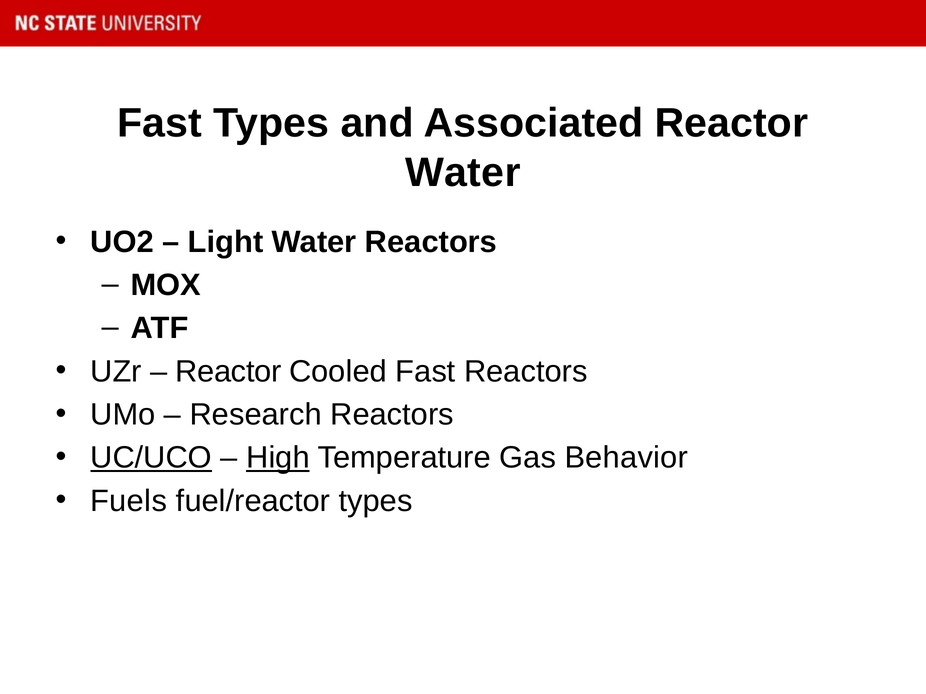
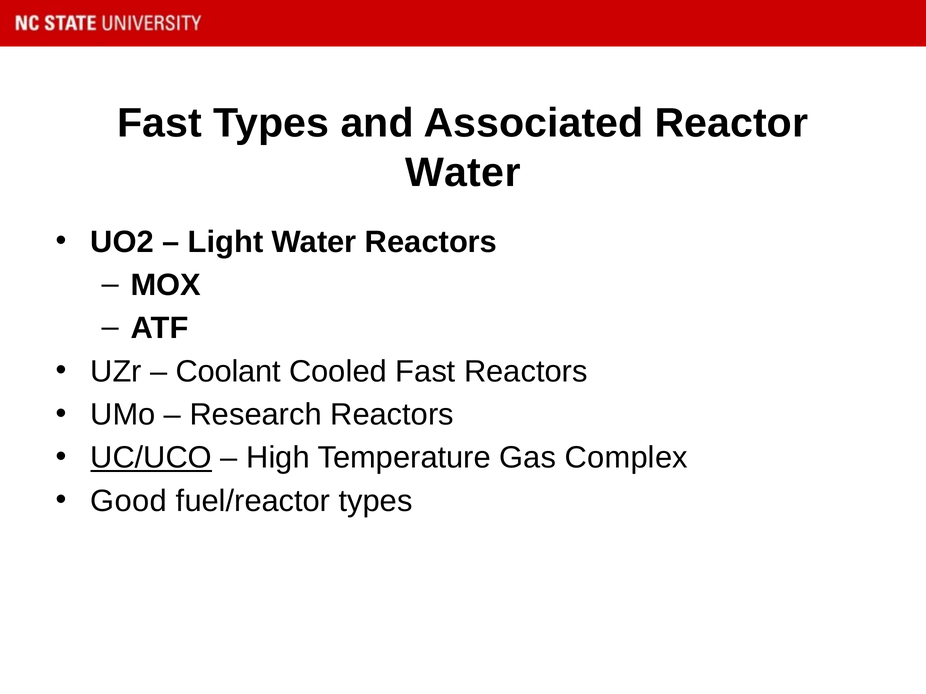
Reactor at (228, 372): Reactor -> Coolant
High underline: present -> none
Behavior: Behavior -> Complex
Fuels: Fuels -> Good
